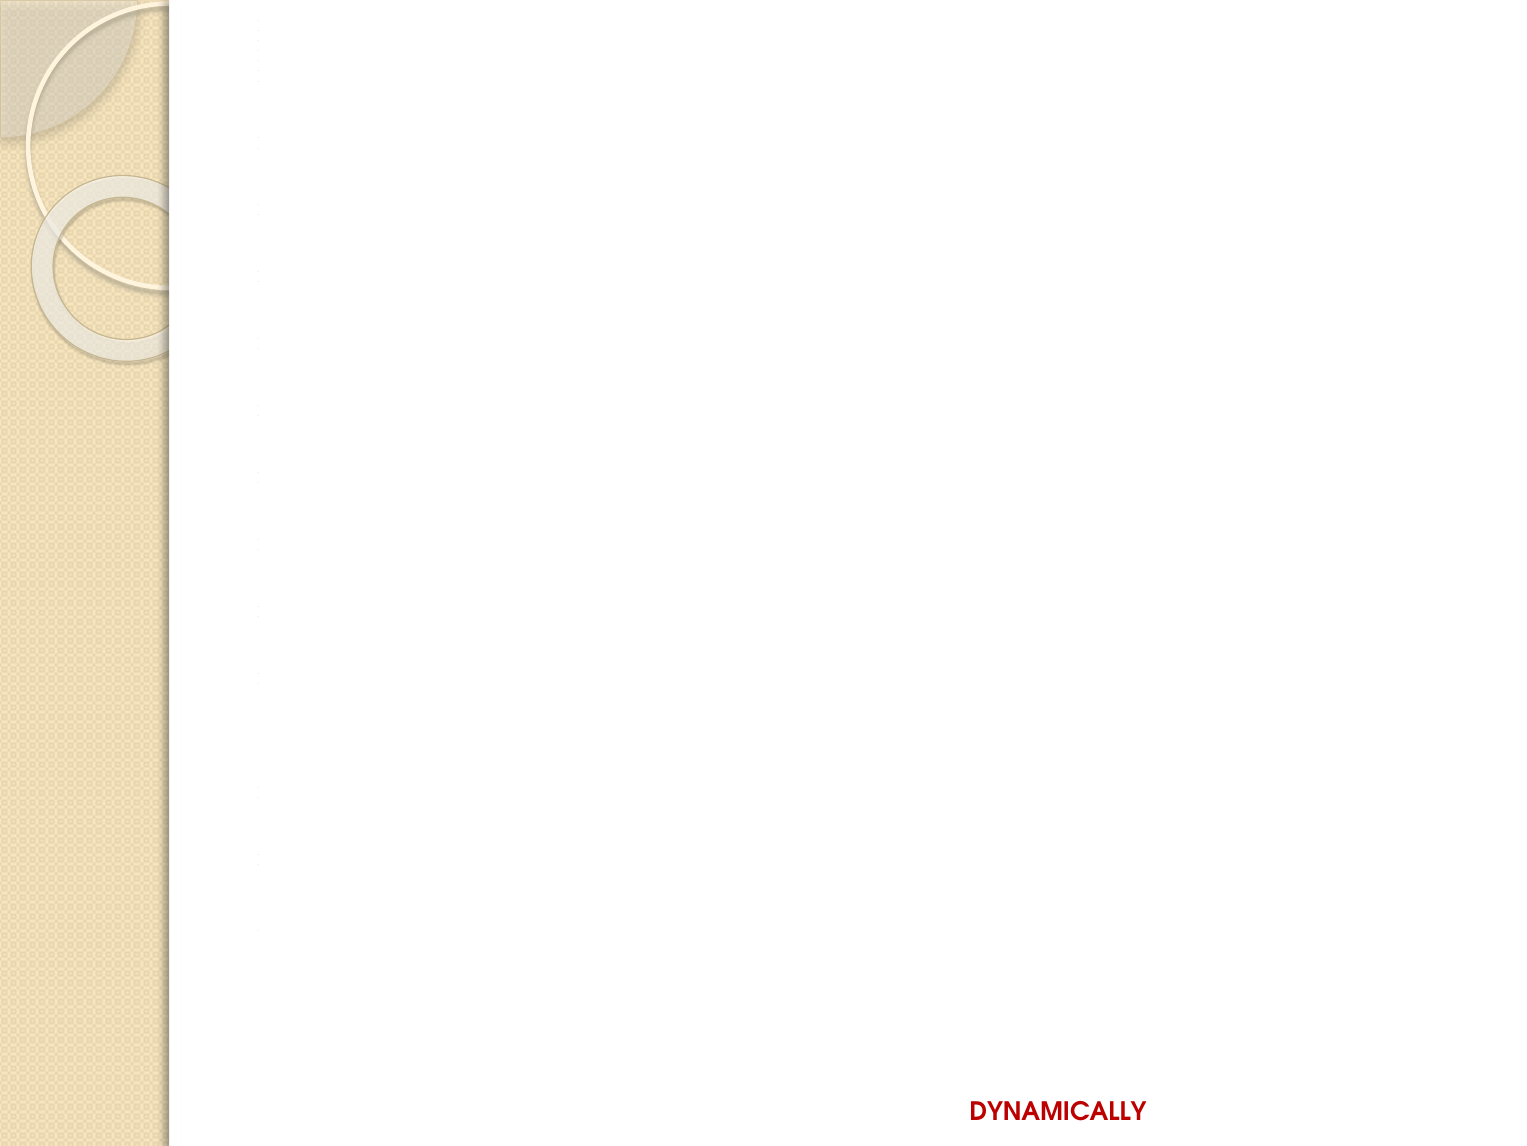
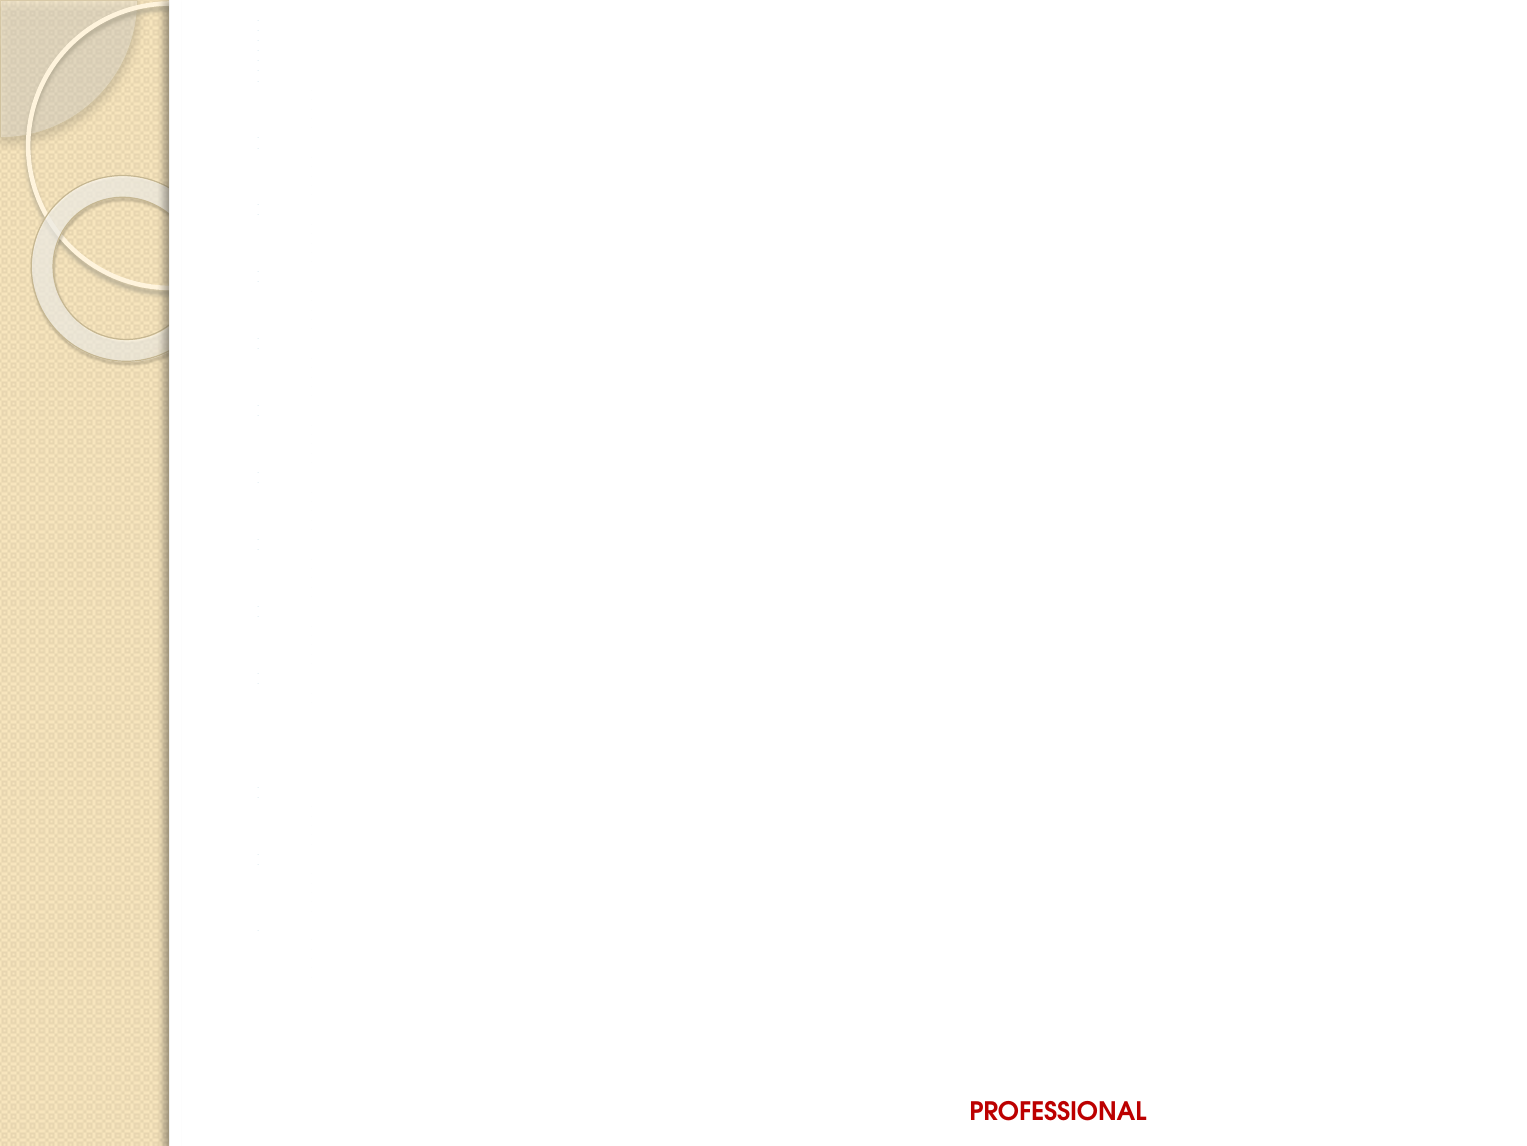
DYNAMICALLY: DYNAMICALLY -> PROFESSIONAL
